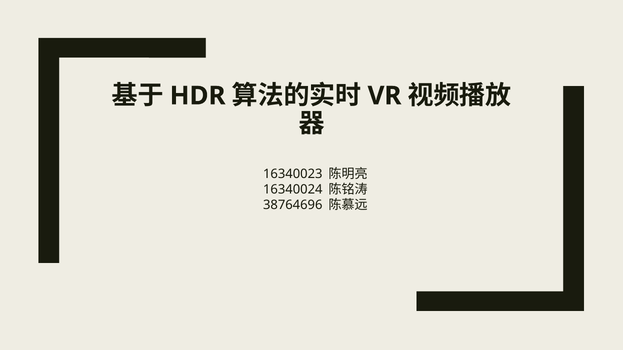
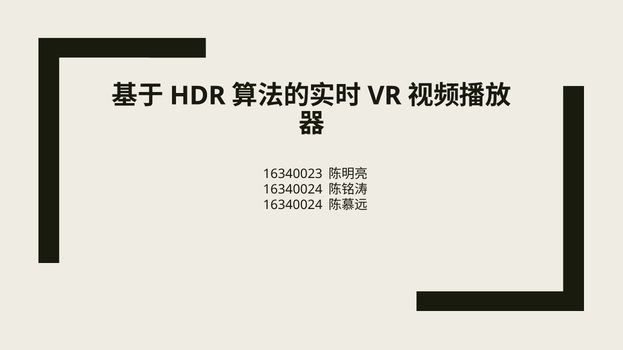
38764696 at (293, 205): 38764696 -> 16340024
